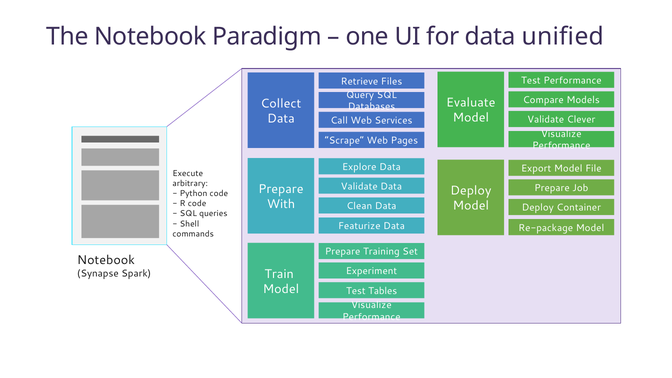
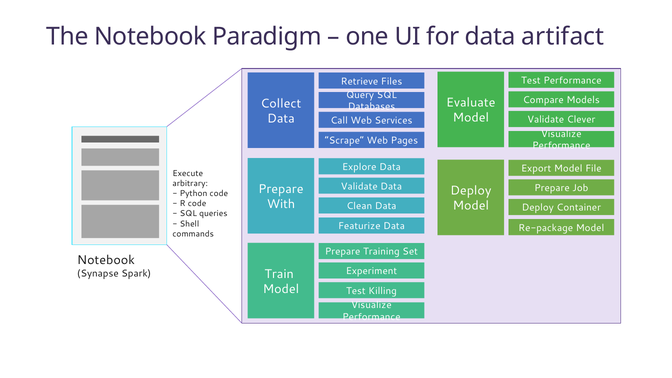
unified: unified -> artifact
Tables: Tables -> Killing
